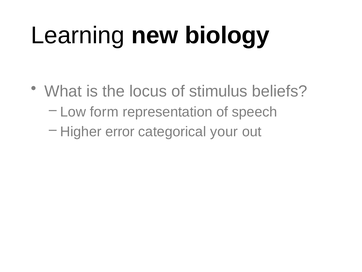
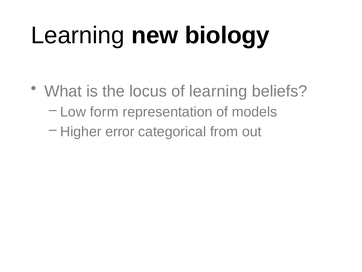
of stimulus: stimulus -> learning
speech: speech -> models
your: your -> from
